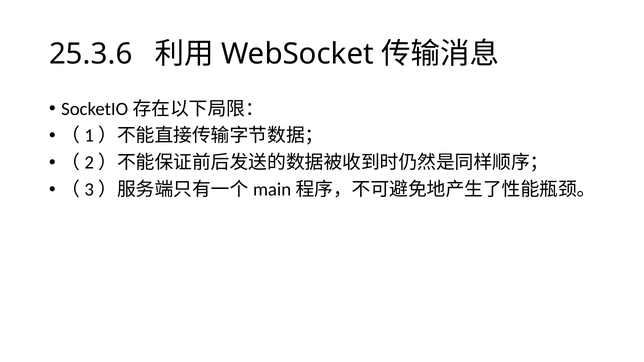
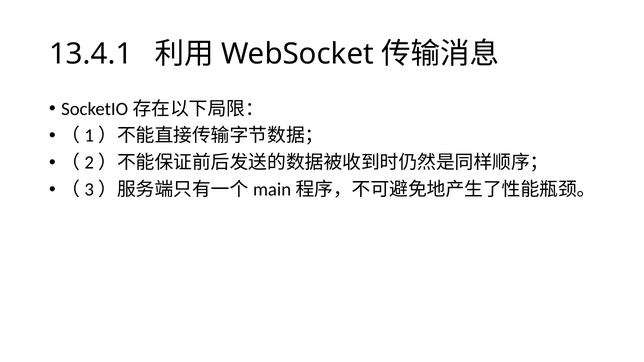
25.3.6: 25.3.6 -> 13.4.1
